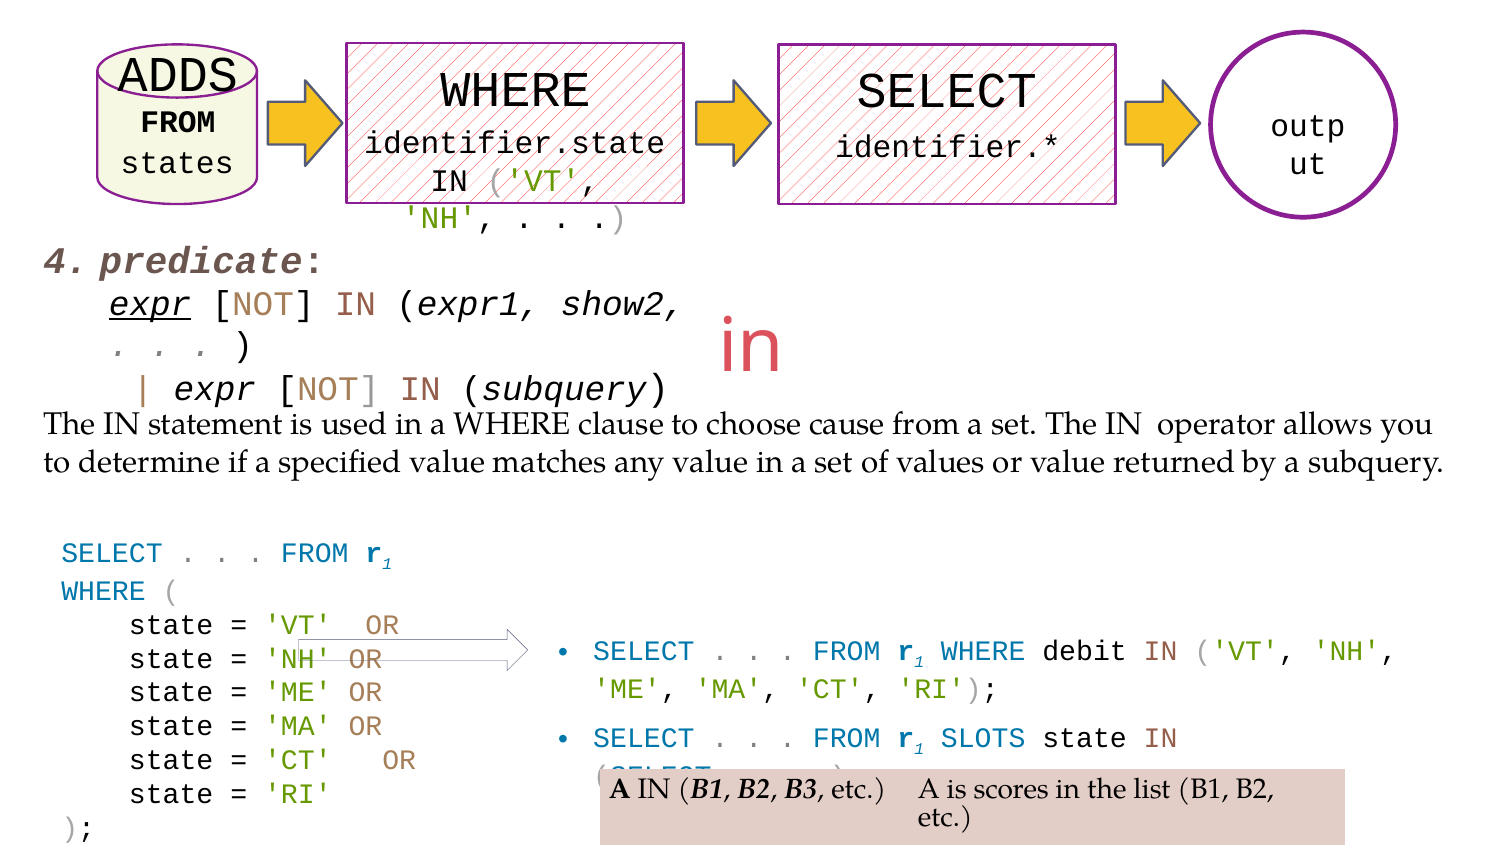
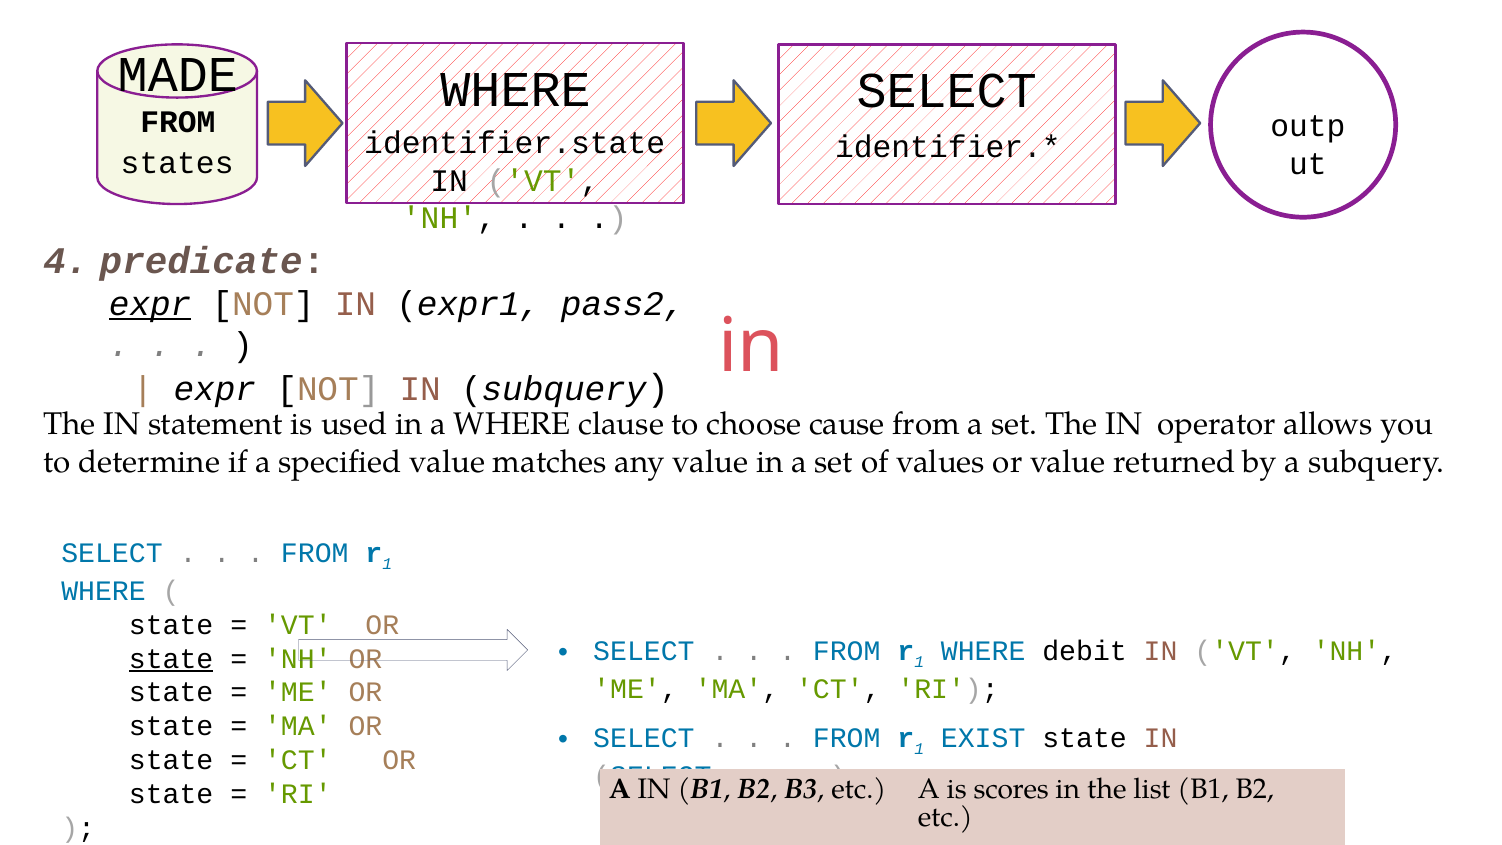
ADDS: ADDS -> MADE
show2: show2 -> pass2
state at (171, 659) underline: none -> present
SLOTS: SLOTS -> EXIST
